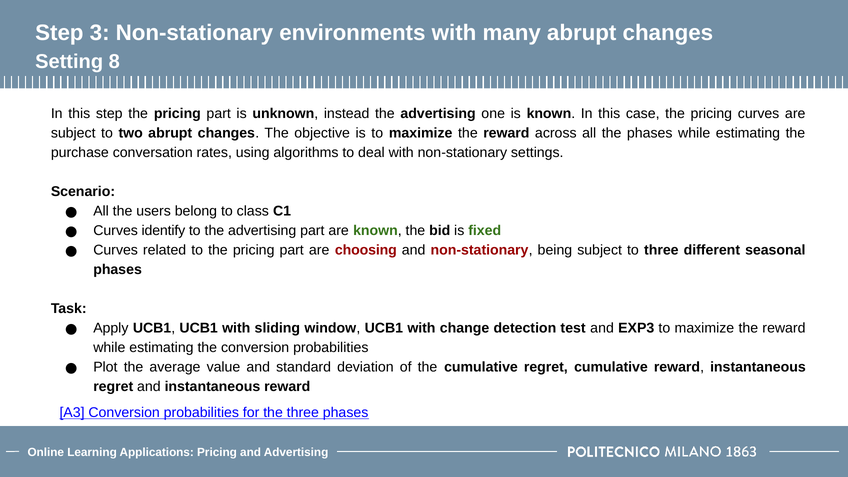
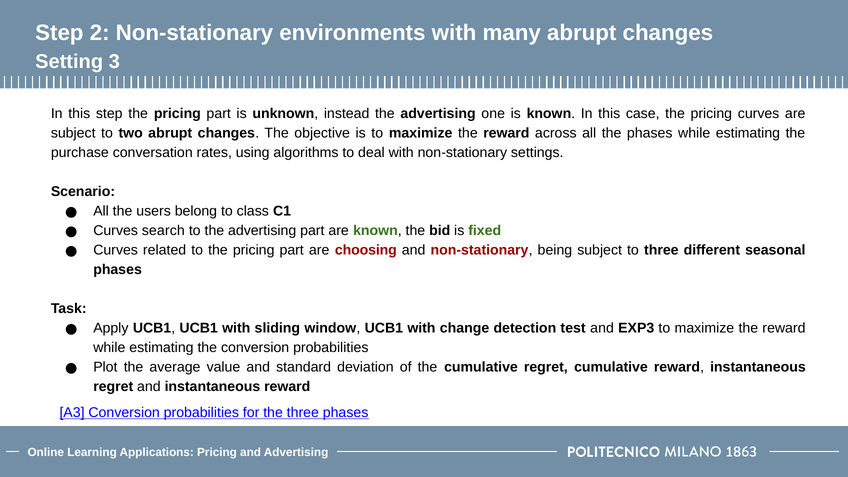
3: 3 -> 2
8: 8 -> 3
identify: identify -> search
